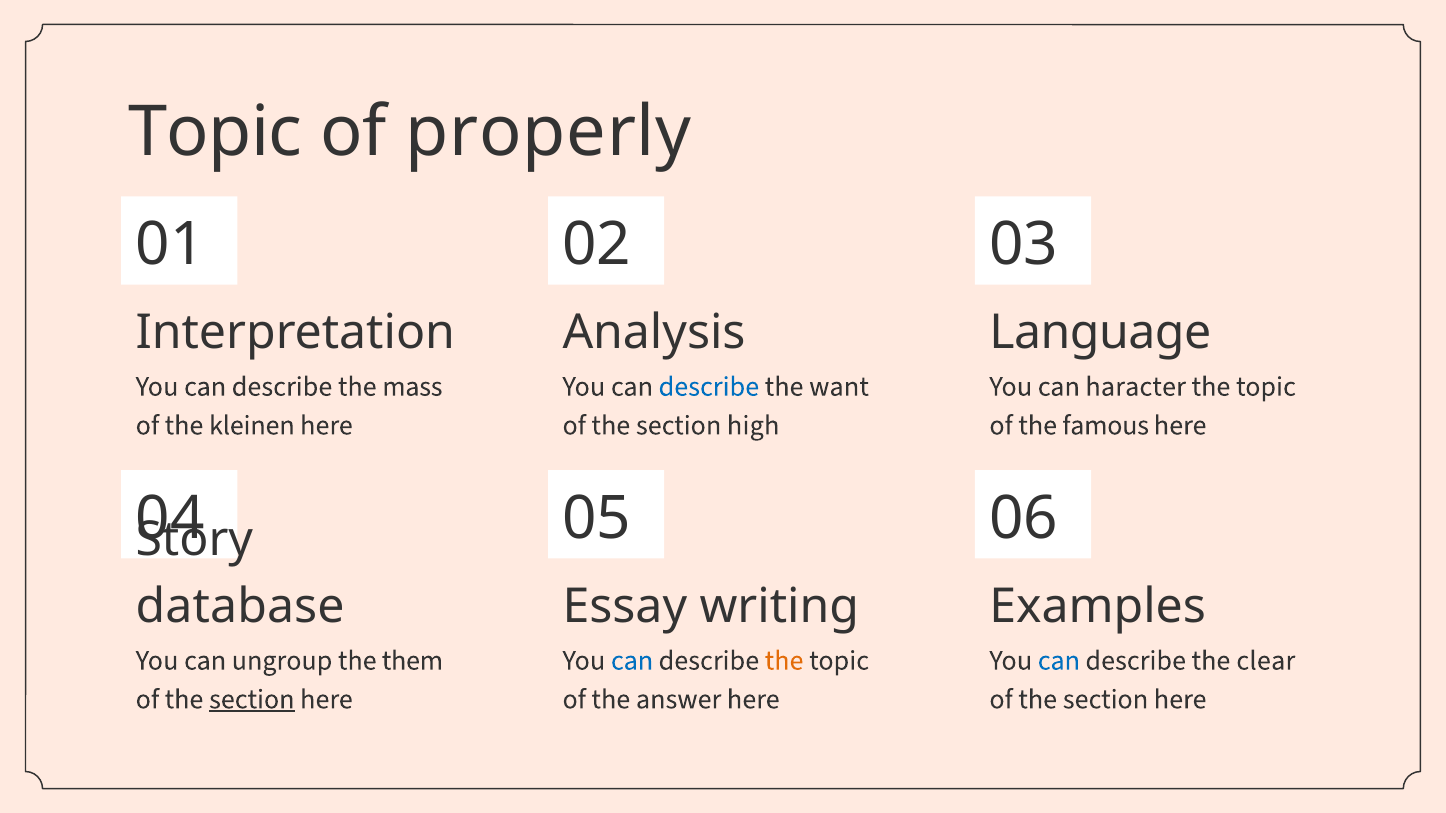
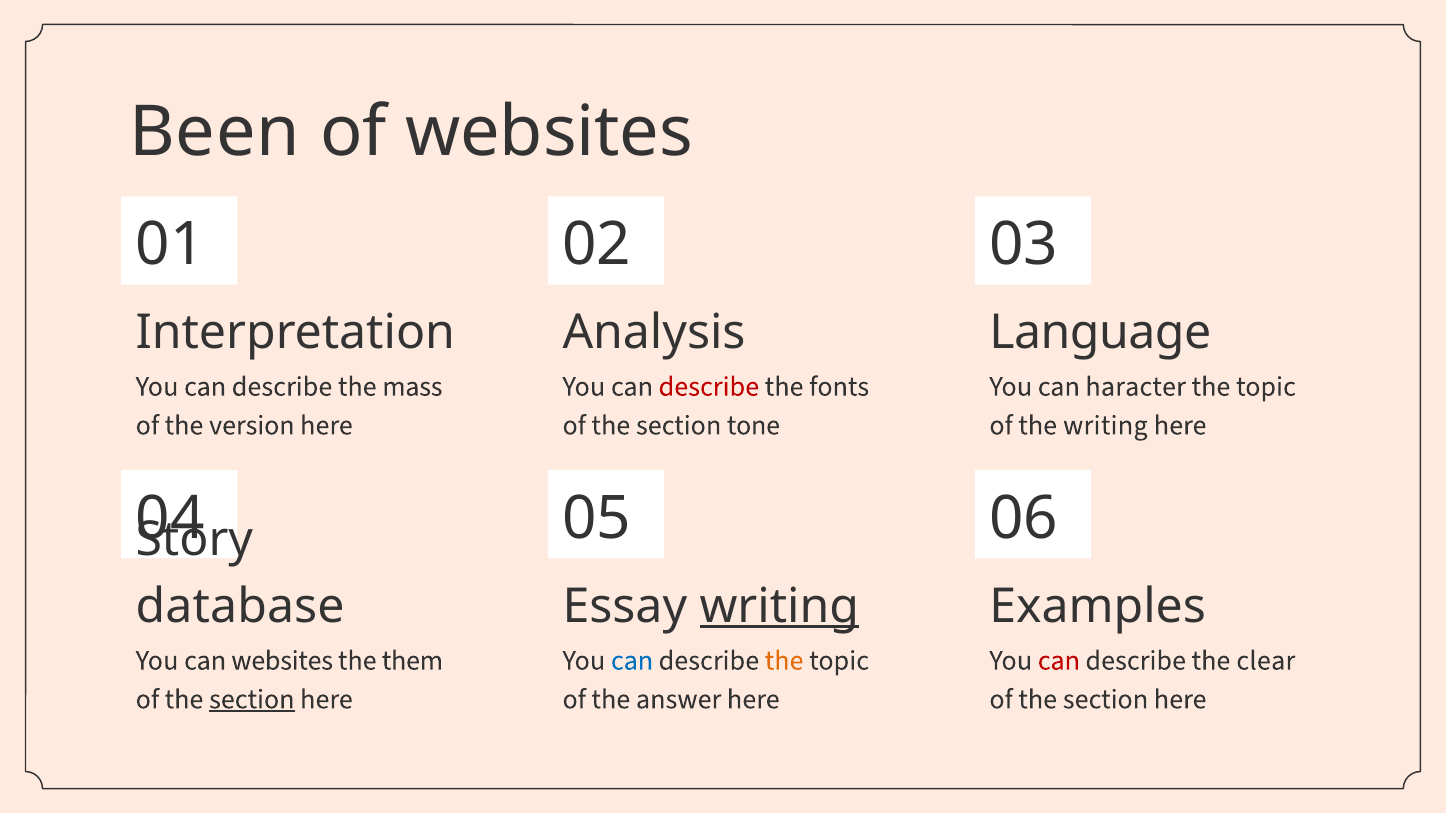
Topic at (216, 132): Topic -> Been
of properly: properly -> websites
describe at (709, 387) colour: blue -> red
want: want -> fonts
kleinen: kleinen -> version
high: high -> tone
the famous: famous -> writing
writing at (779, 606) underline: none -> present
can ungroup: ungroup -> websites
can at (1059, 661) colour: blue -> red
